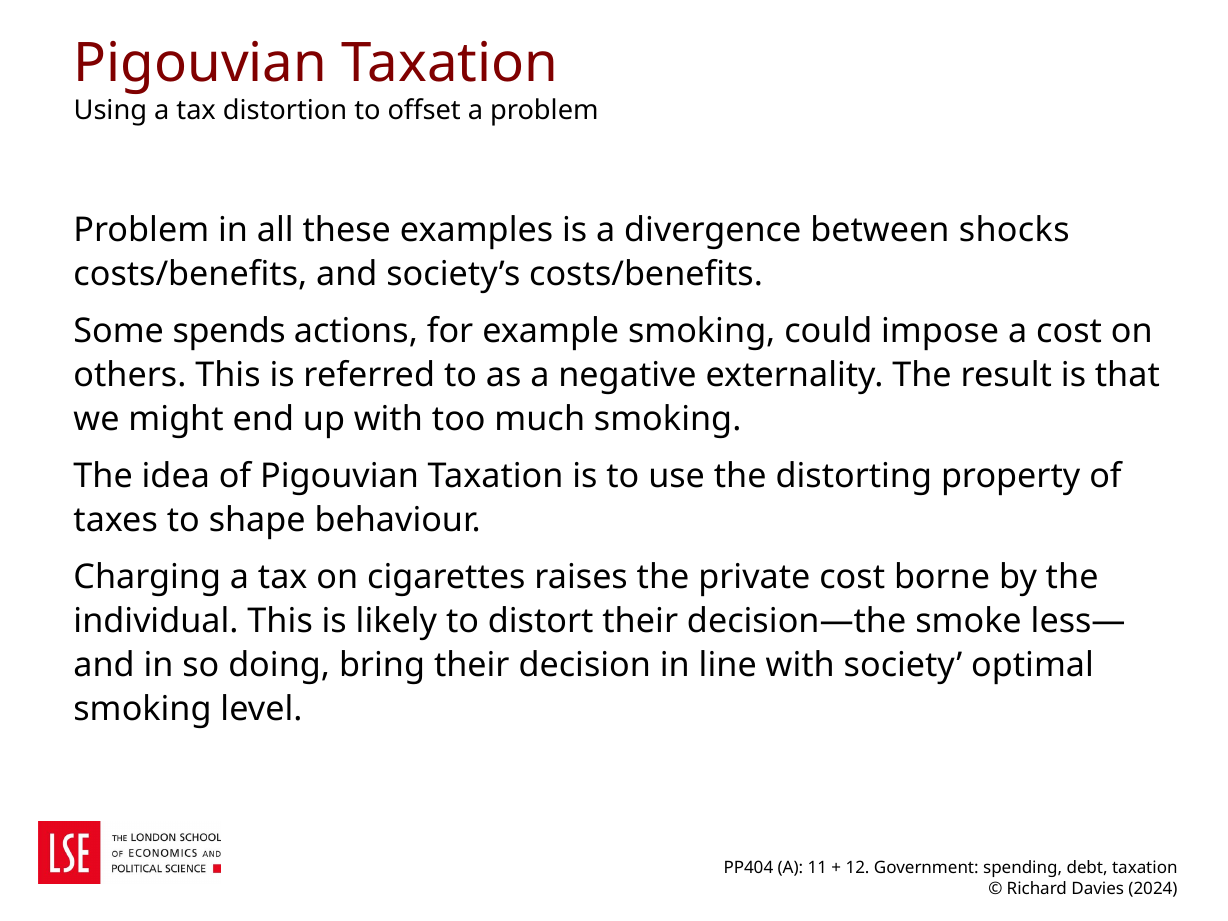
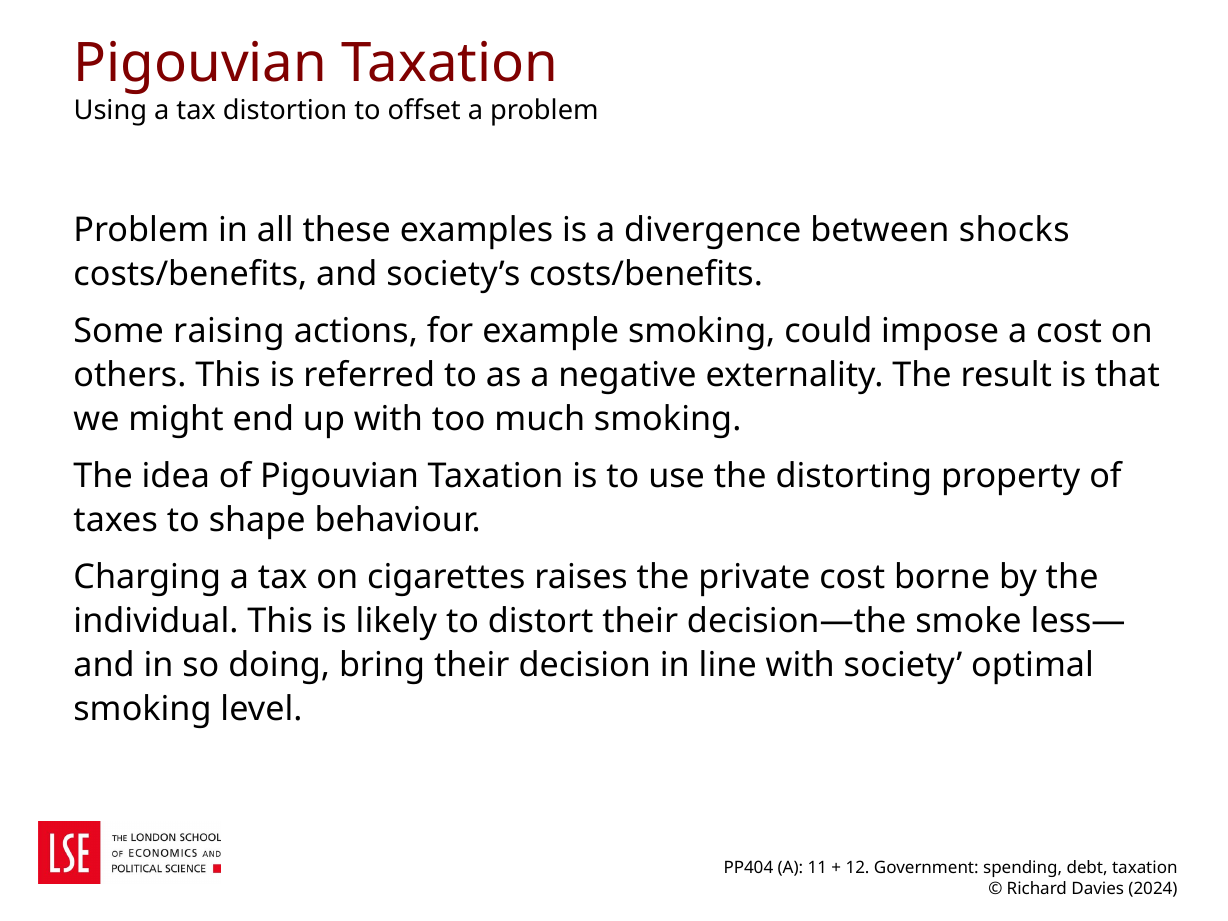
spends: spends -> raising
